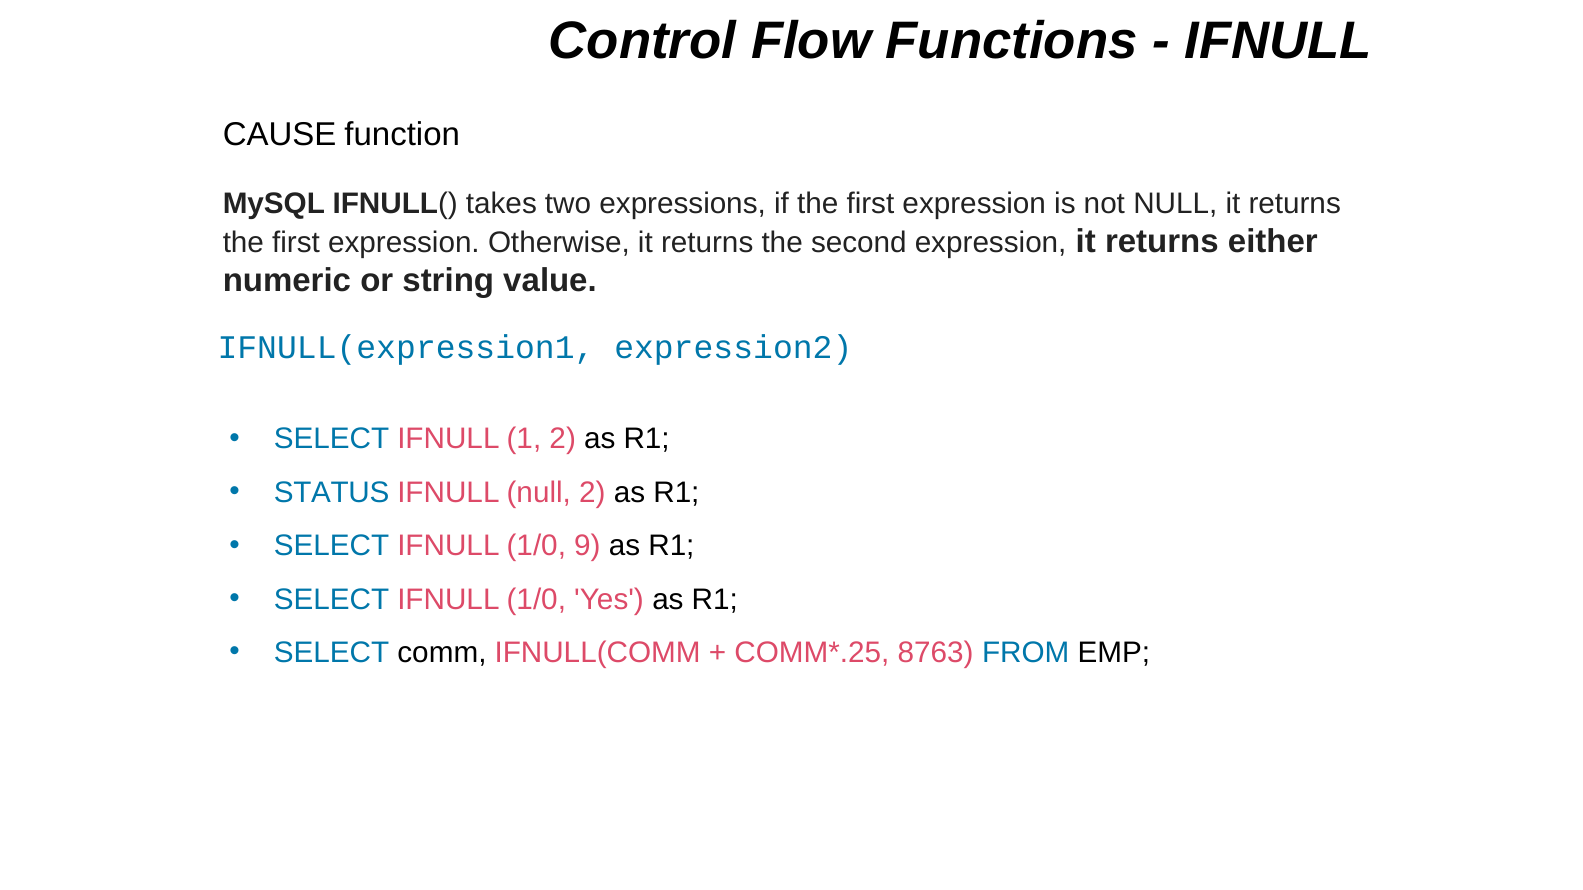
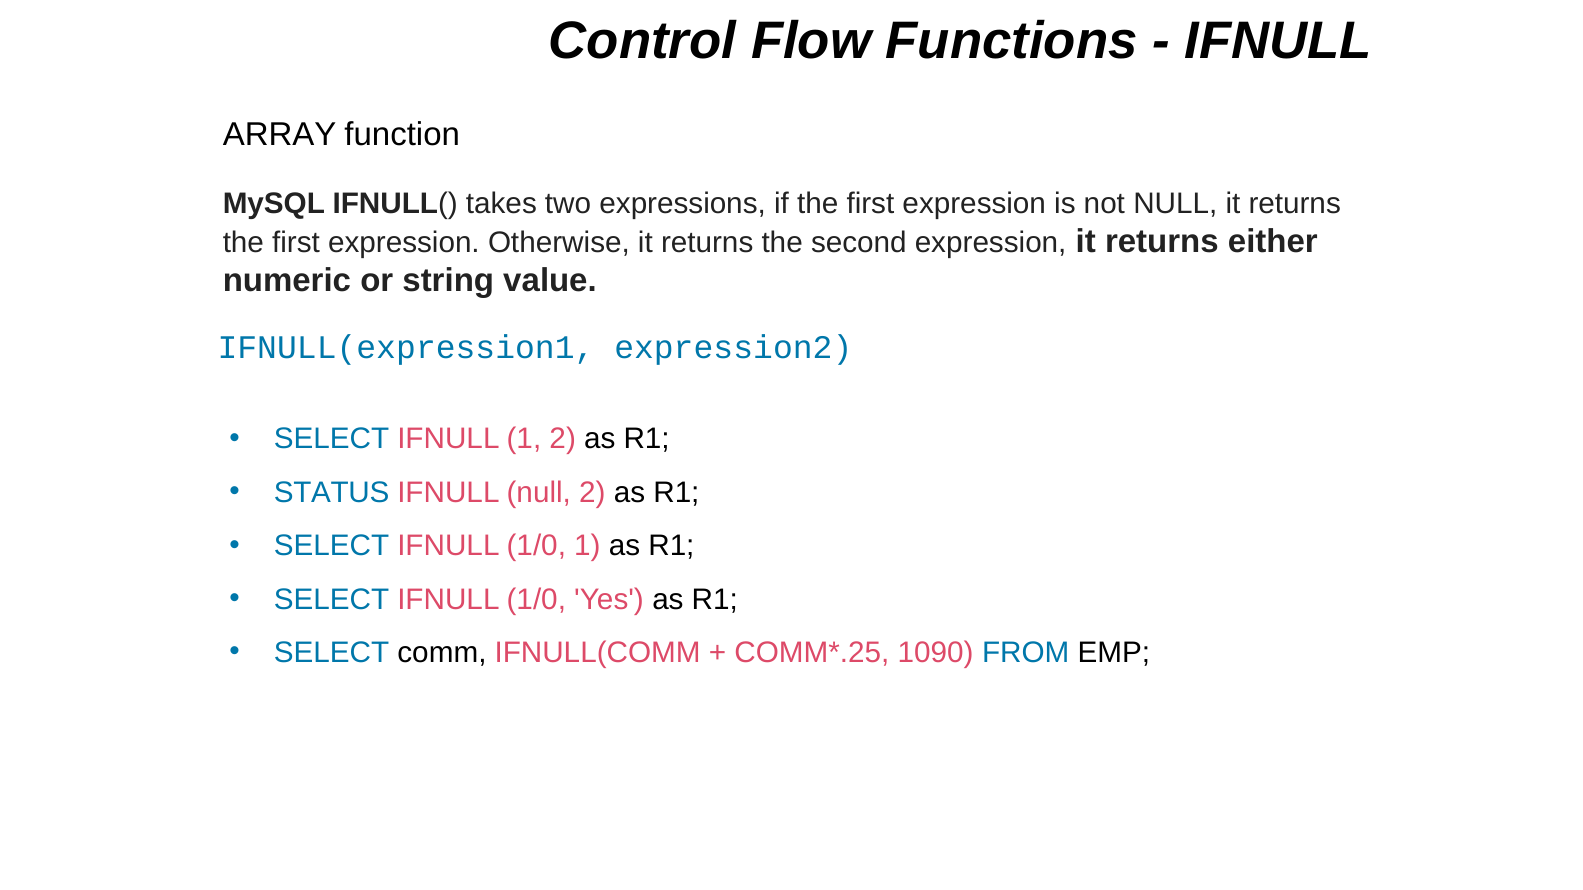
CAUSE: CAUSE -> ARRAY
1/0 9: 9 -> 1
8763: 8763 -> 1090
